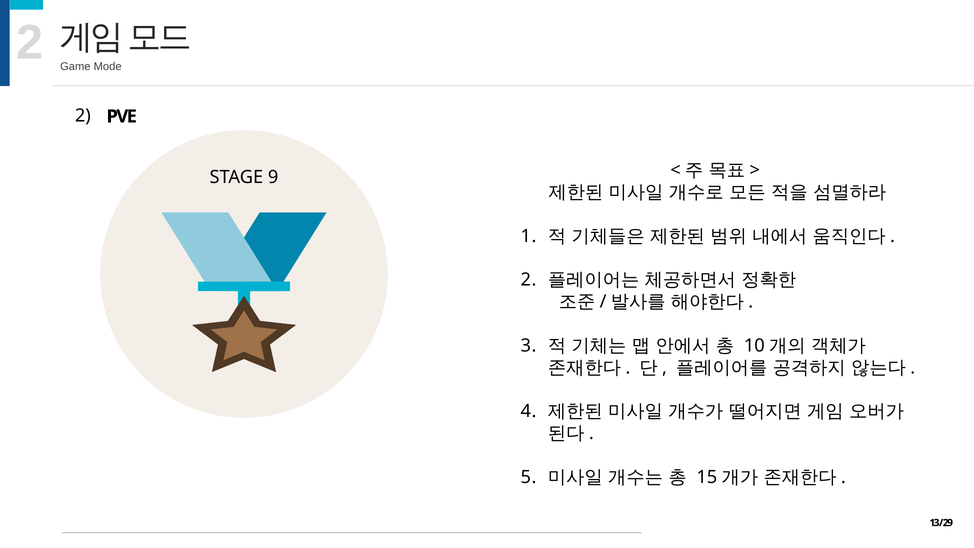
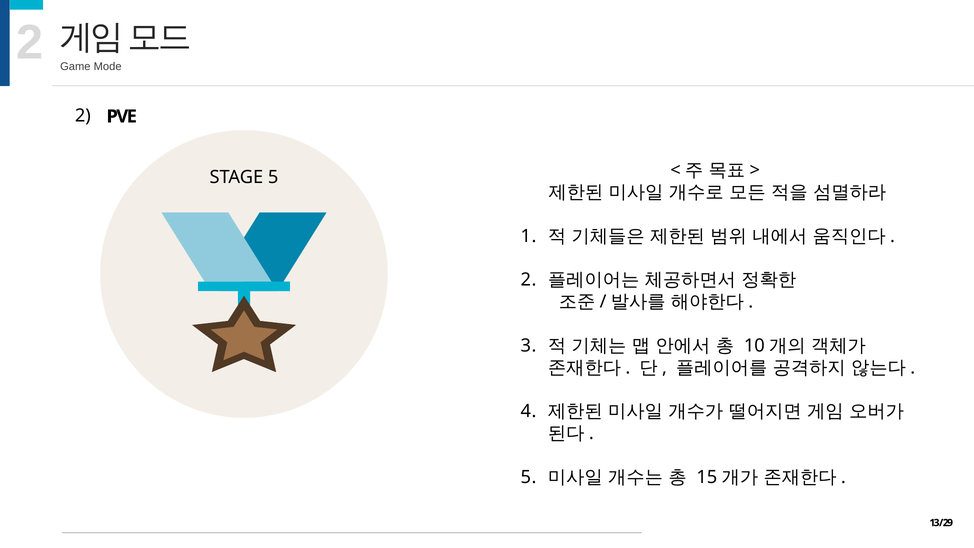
STAGE 9: 9 -> 5
